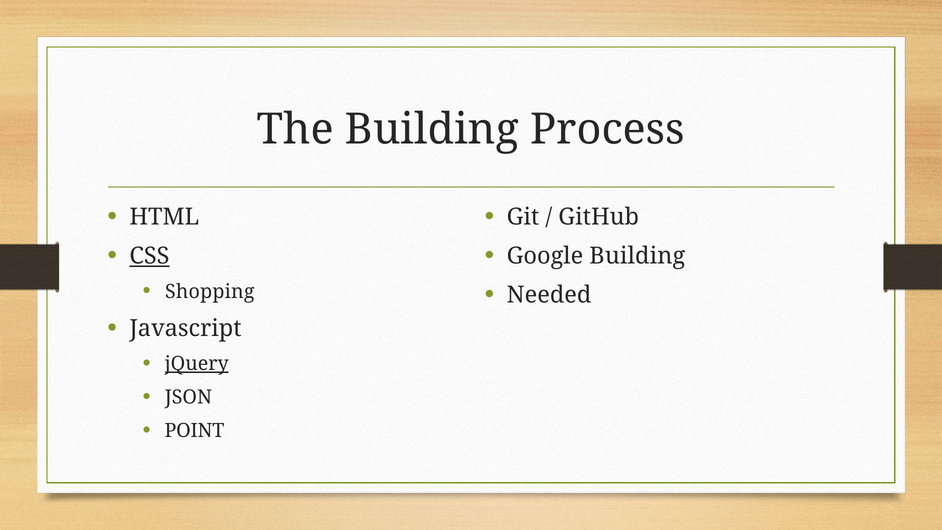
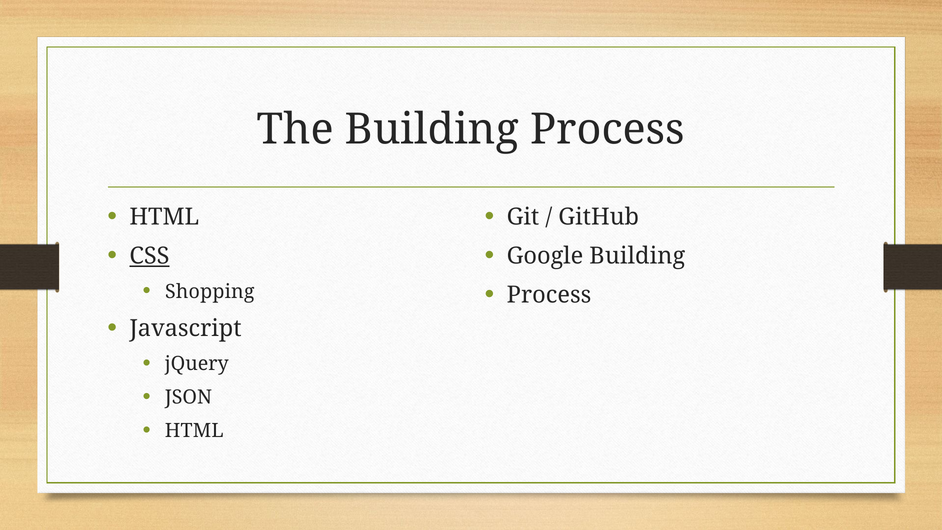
Needed at (549, 295): Needed -> Process
jQuery underline: present -> none
POINT at (194, 431): POINT -> HTML
